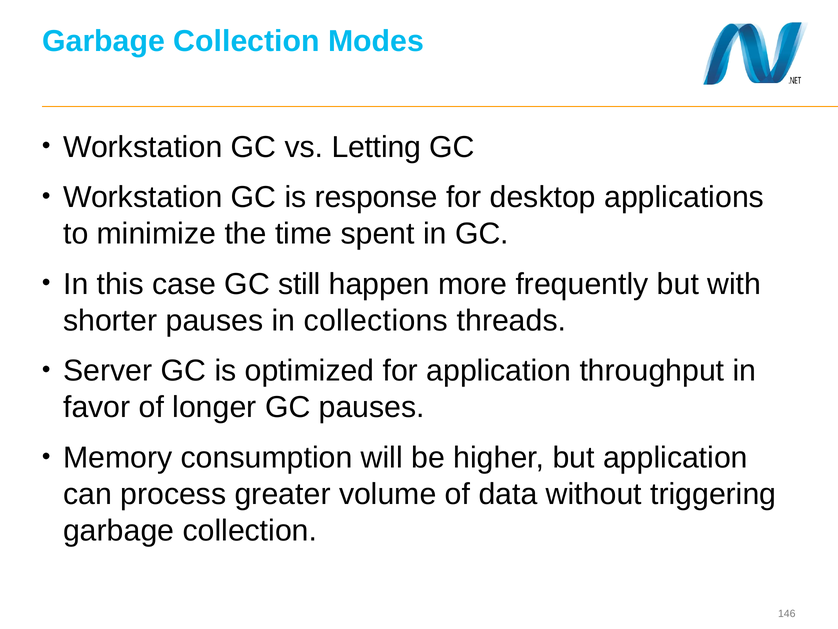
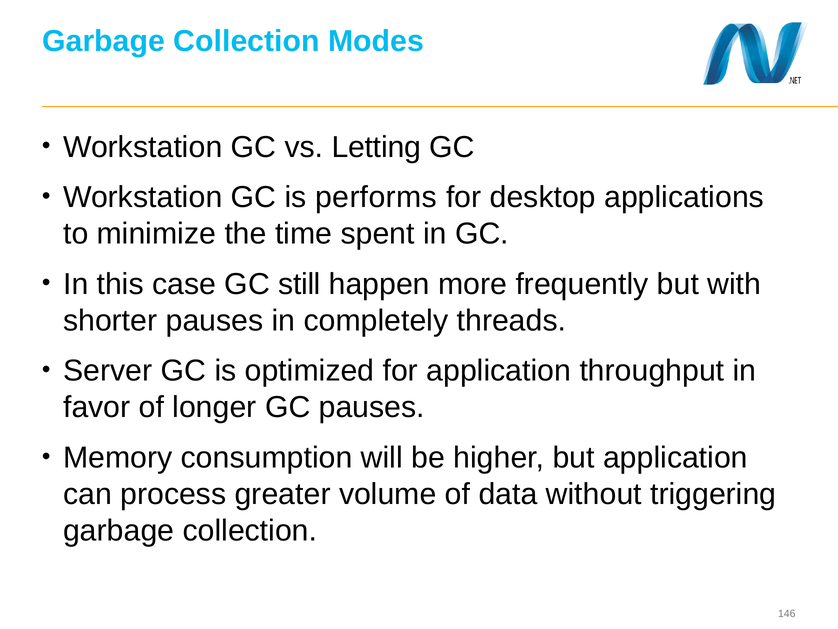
response: response -> performs
collections: collections -> completely
